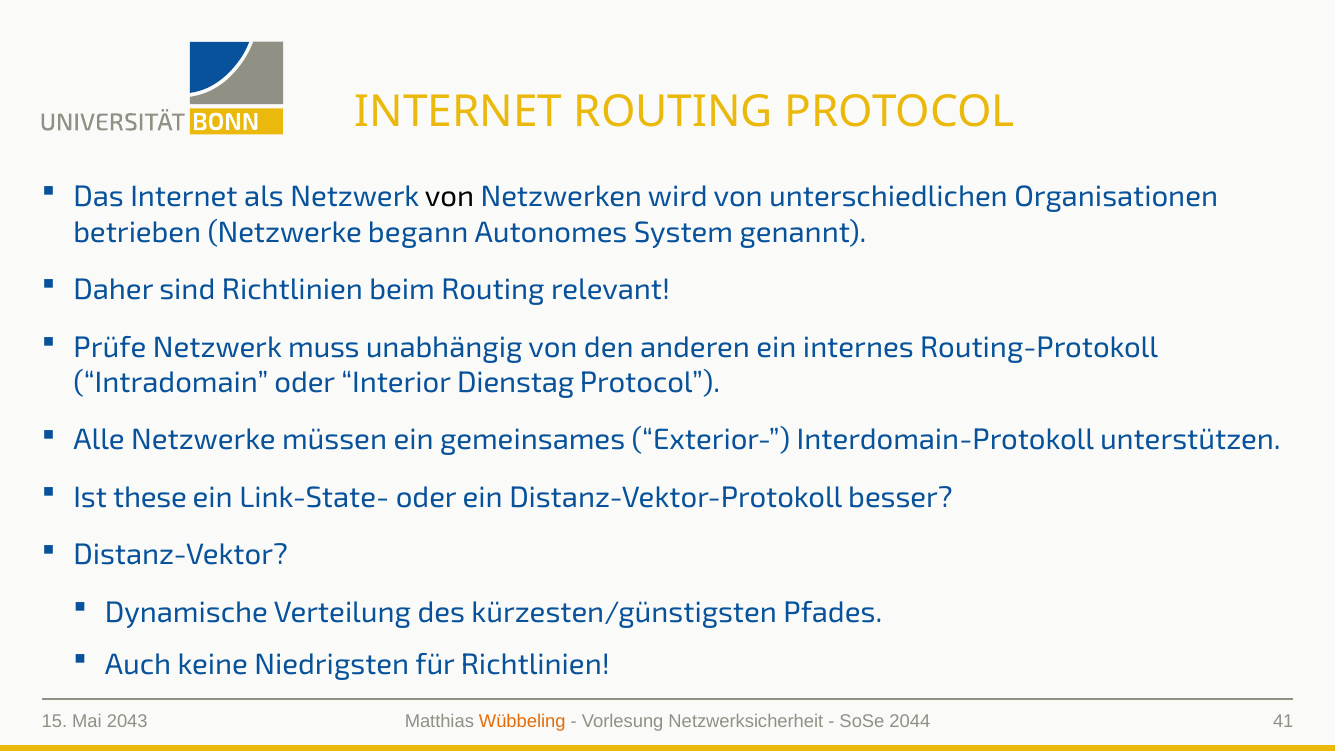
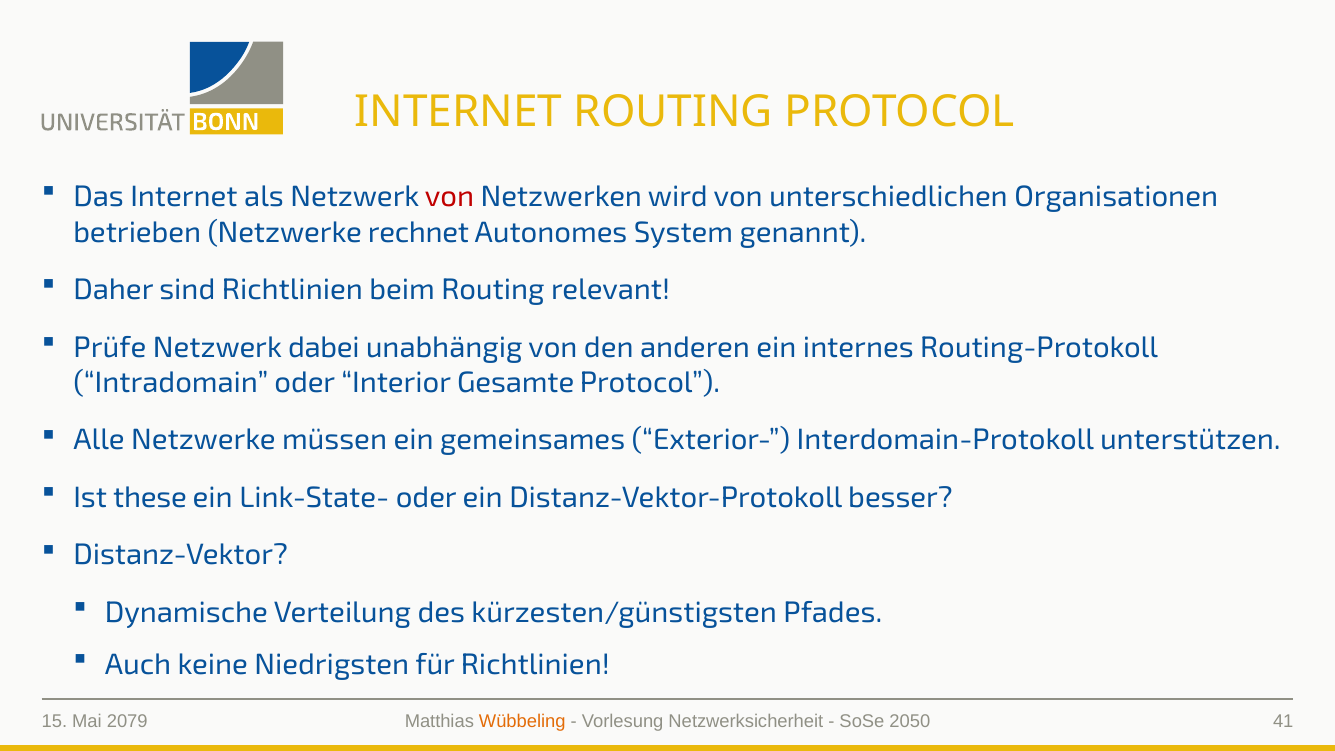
von at (450, 197) colour: black -> red
begann: begann -> rechnet
muss: muss -> dabei
Dienstag: Dienstag -> Gesamte
2043: 2043 -> 2079
2044: 2044 -> 2050
